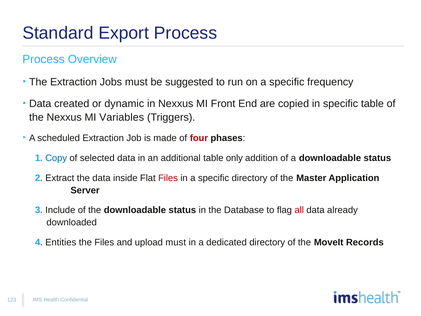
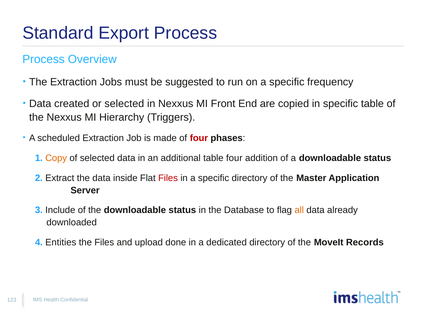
or dynamic: dynamic -> selected
Variables: Variables -> Hierarchy
Copy colour: blue -> orange
table only: only -> four
all colour: red -> orange
upload must: must -> done
